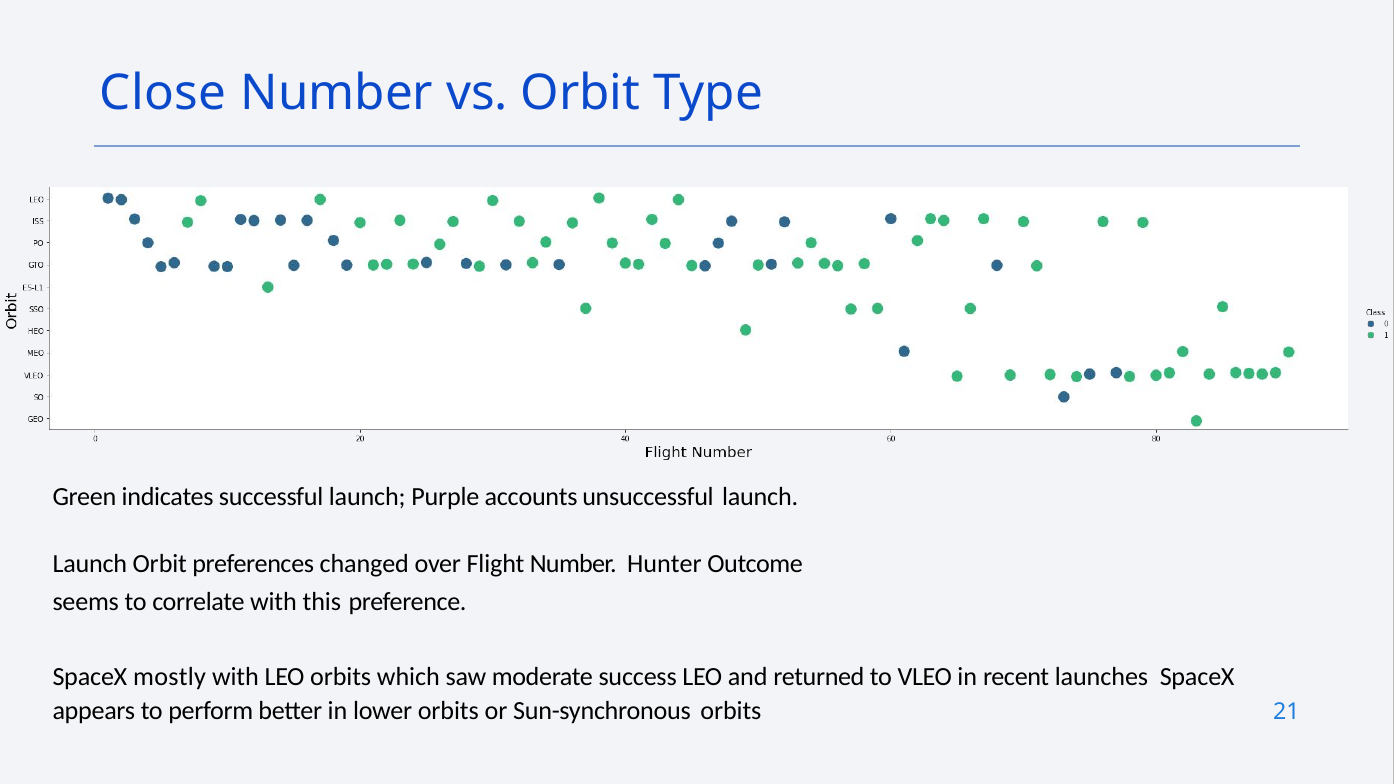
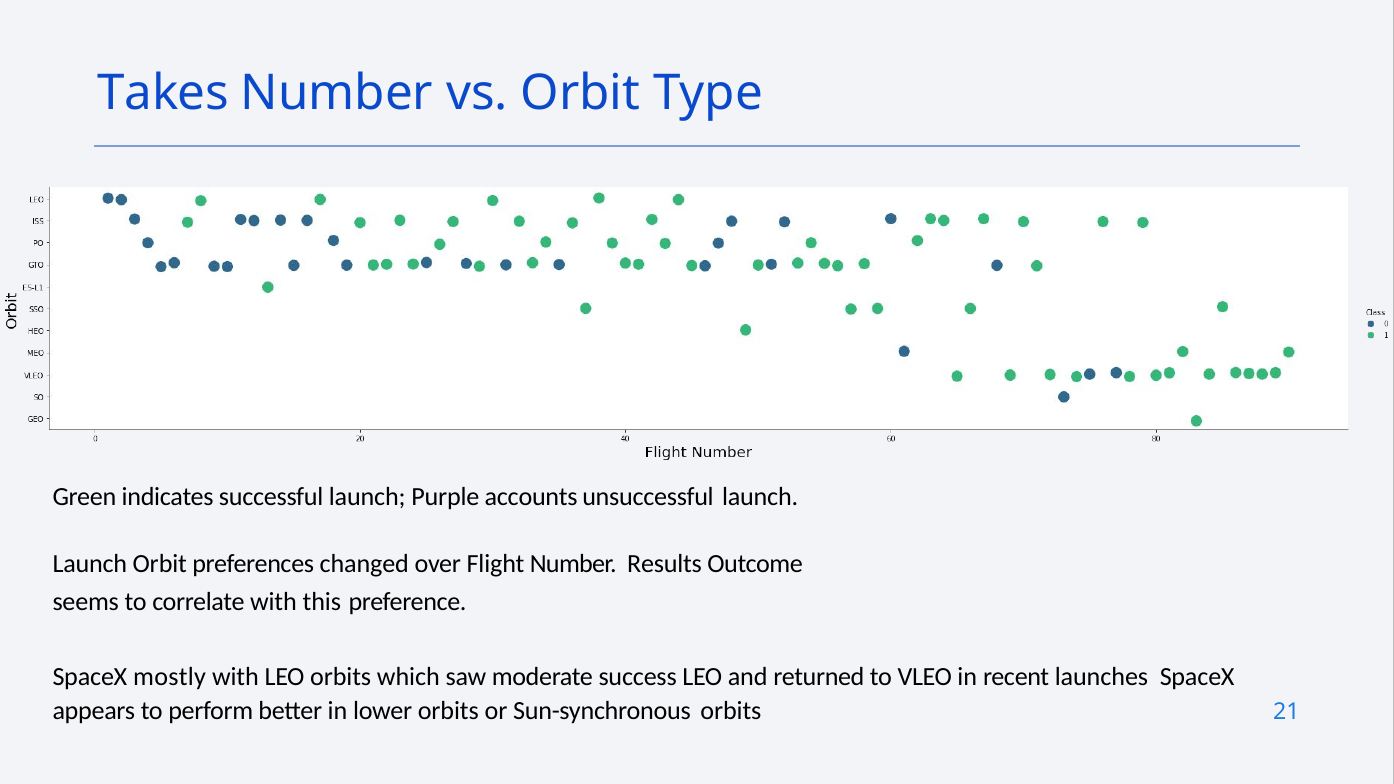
Close: Close -> Takes
Hunter: Hunter -> Results
